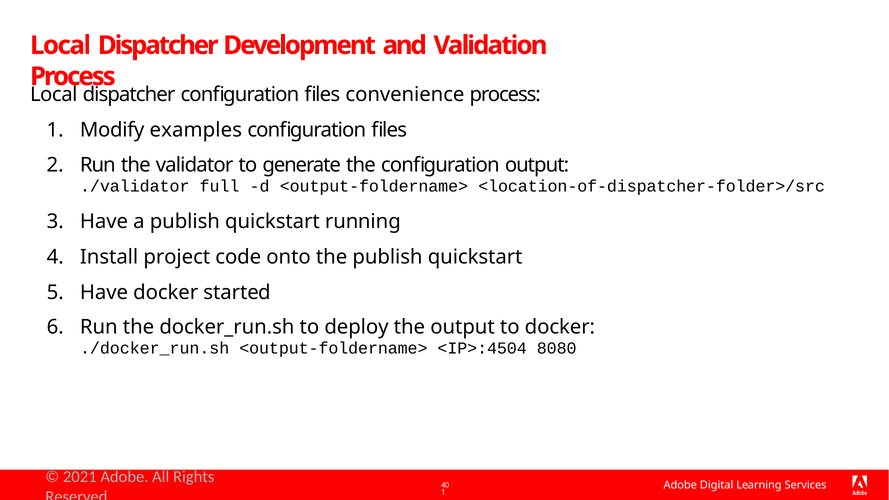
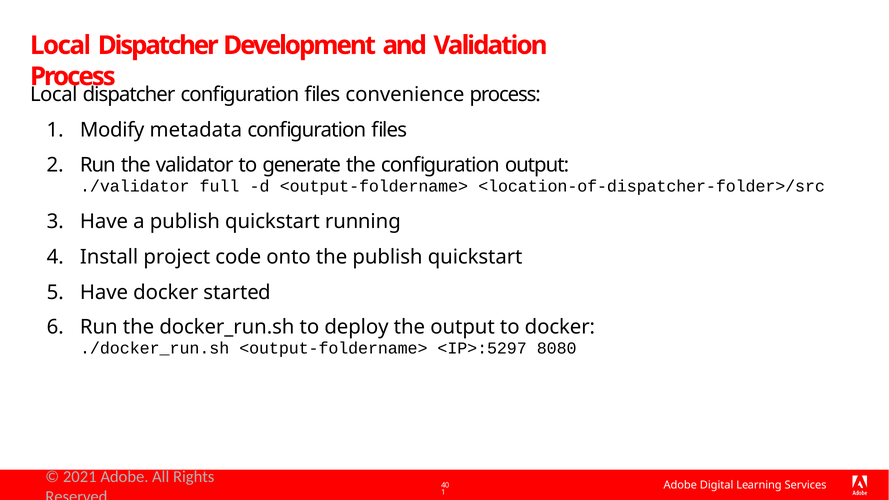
examples: examples -> metadata
<IP>:4504: <IP>:4504 -> <IP>:5297
